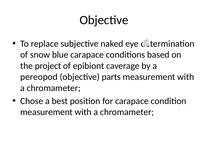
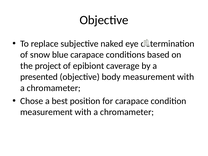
pereopod: pereopod -> presented
parts: parts -> body
